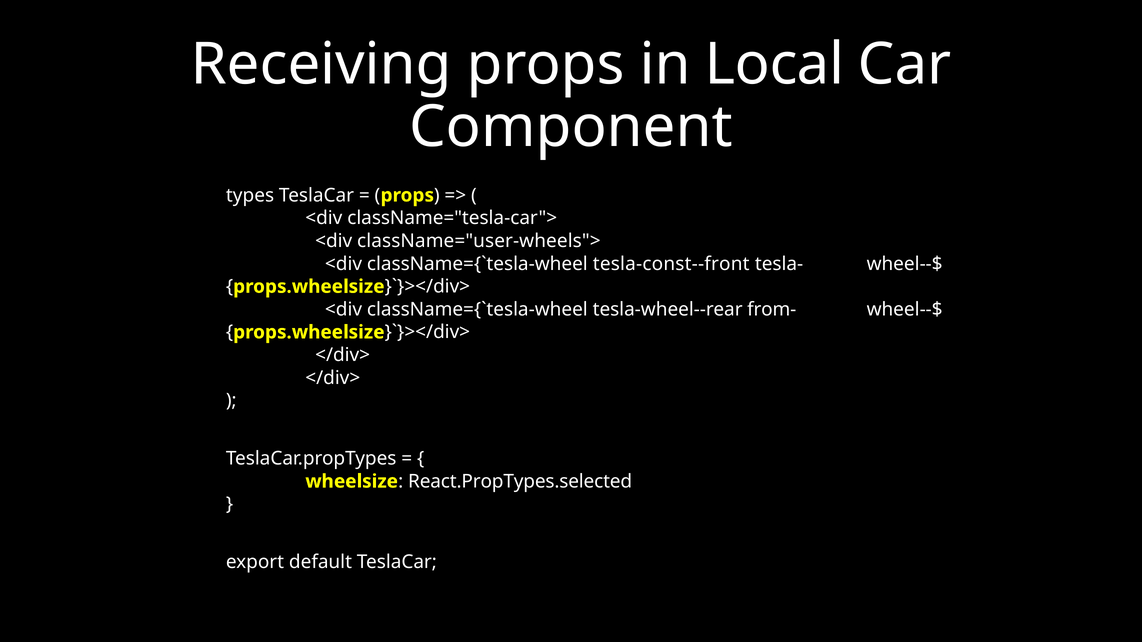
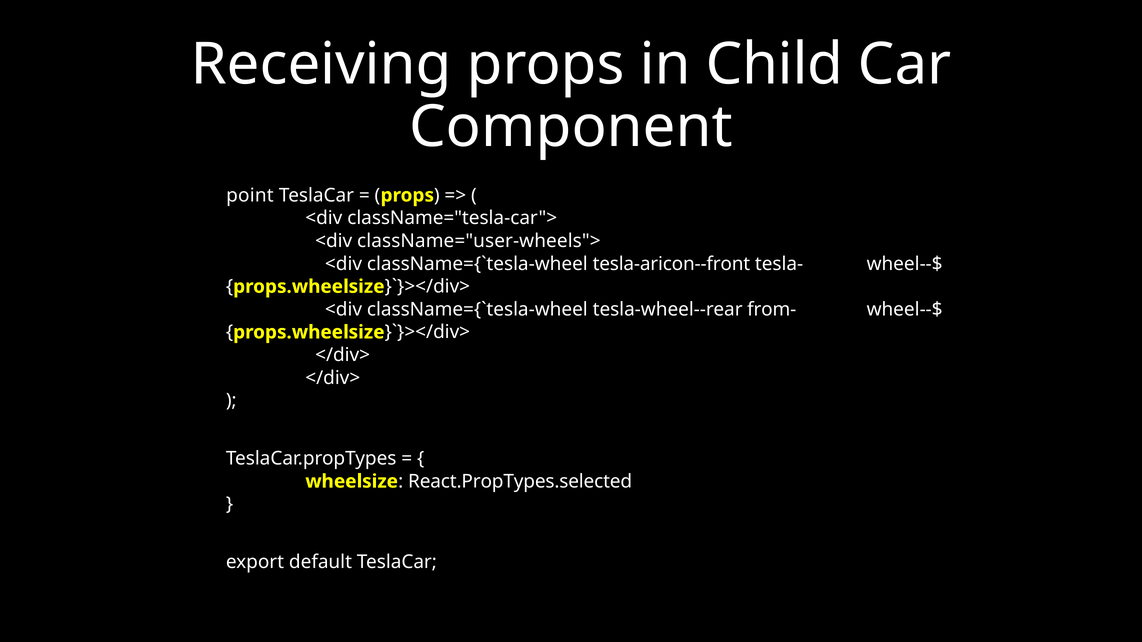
Local: Local -> Child
types: types -> point
tesla-const--front: tesla-const--front -> tesla-aricon--front
